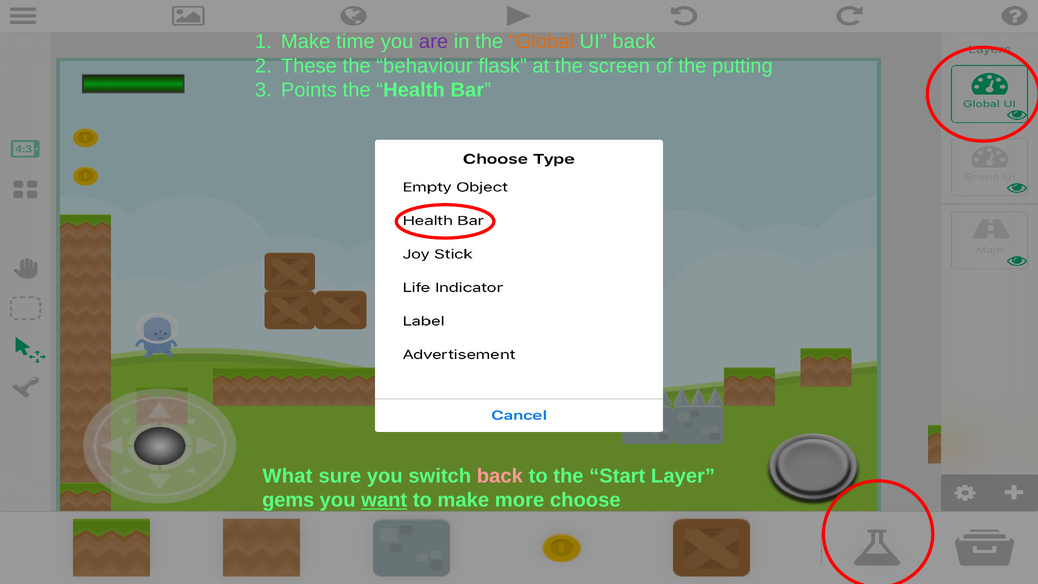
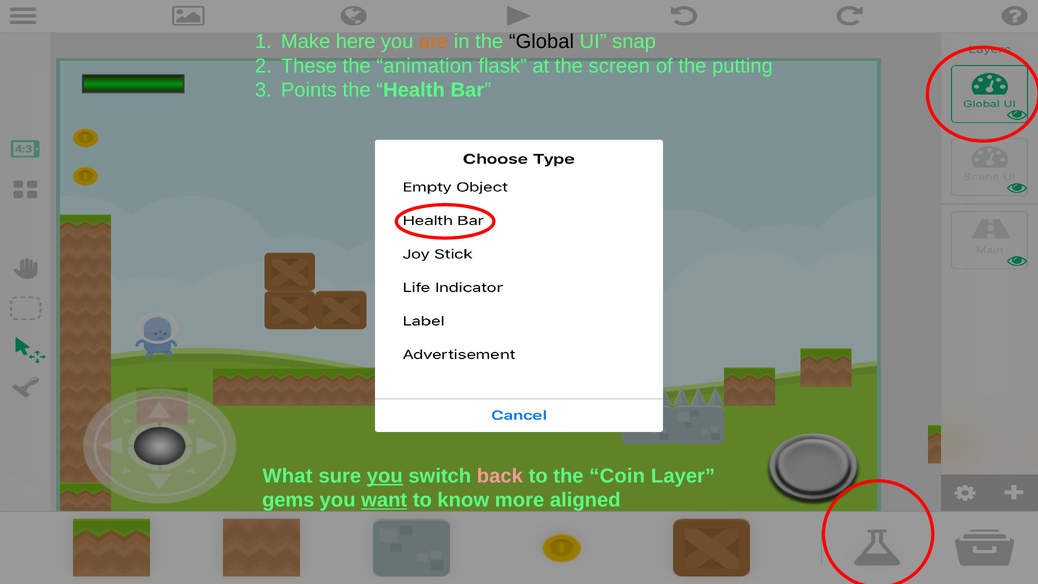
time: time -> here
are colour: purple -> orange
Global colour: orange -> black
UI back: back -> snap
behaviour: behaviour -> animation
you at (385, 476) underline: none -> present
Start: Start -> Coin
to make: make -> know
choose: choose -> aligned
